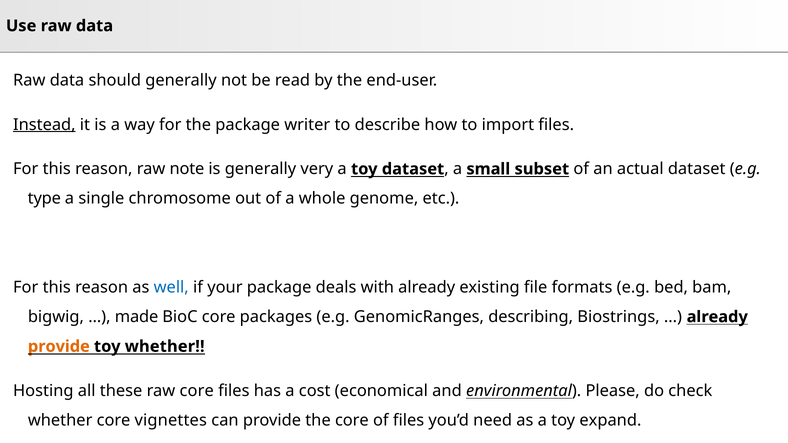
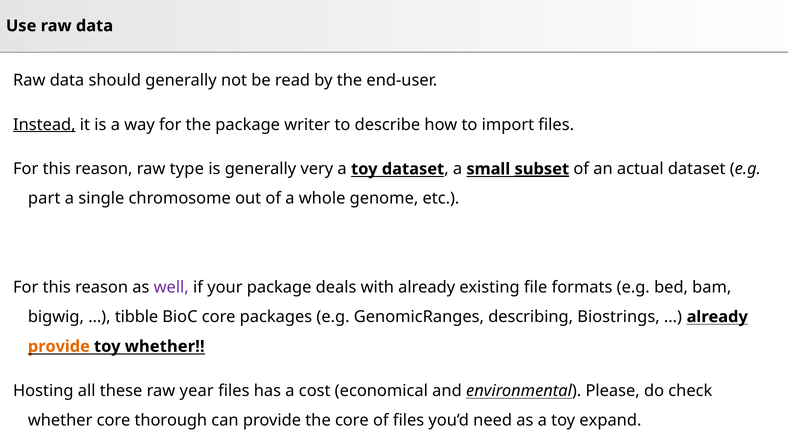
note: note -> type
subset underline: none -> present
type: type -> part
well colour: blue -> purple
made: made -> tibble
raw core: core -> year
vignettes: vignettes -> thorough
